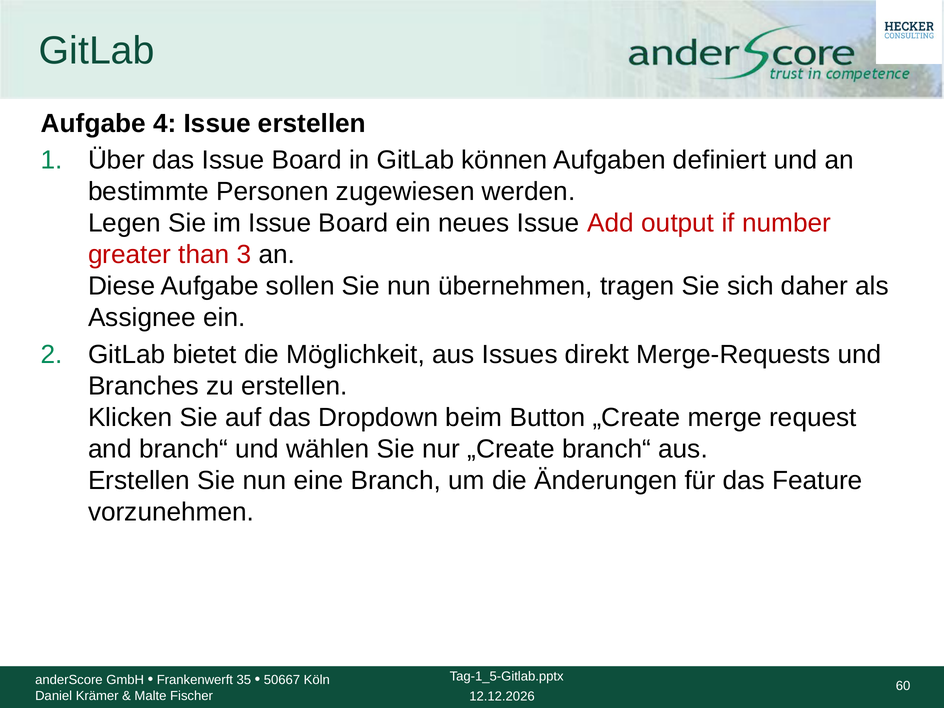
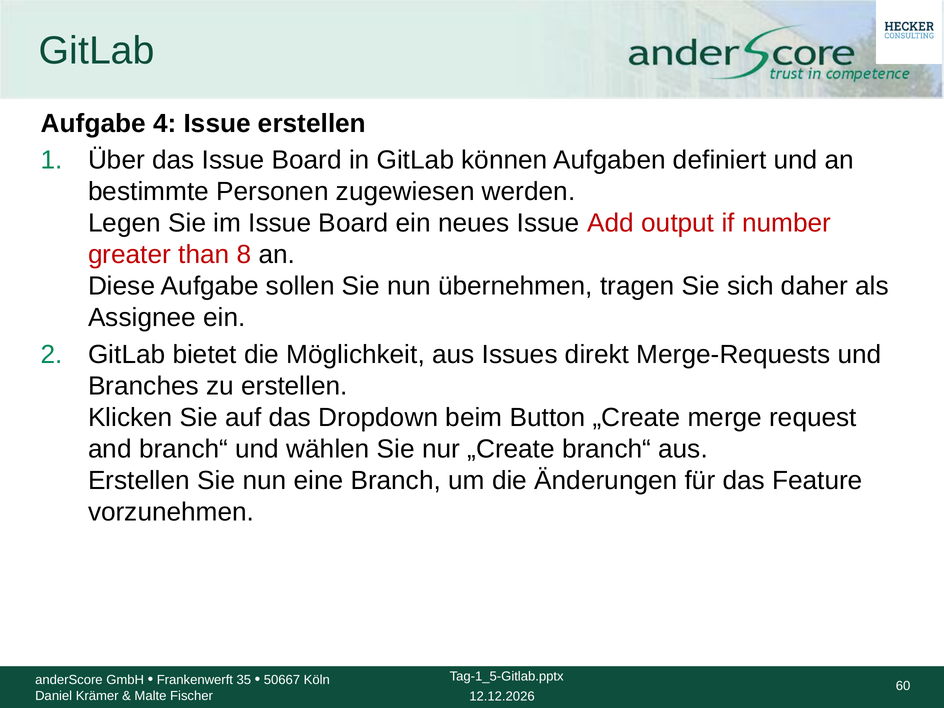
3: 3 -> 8
